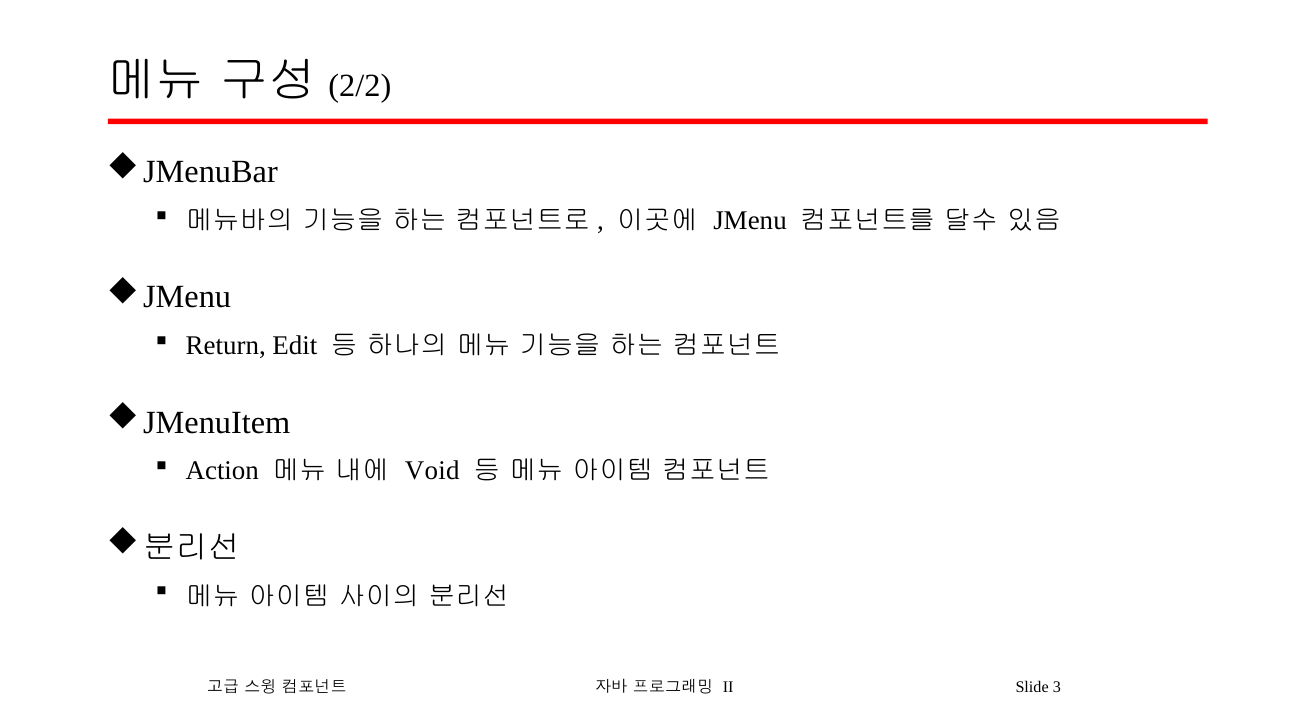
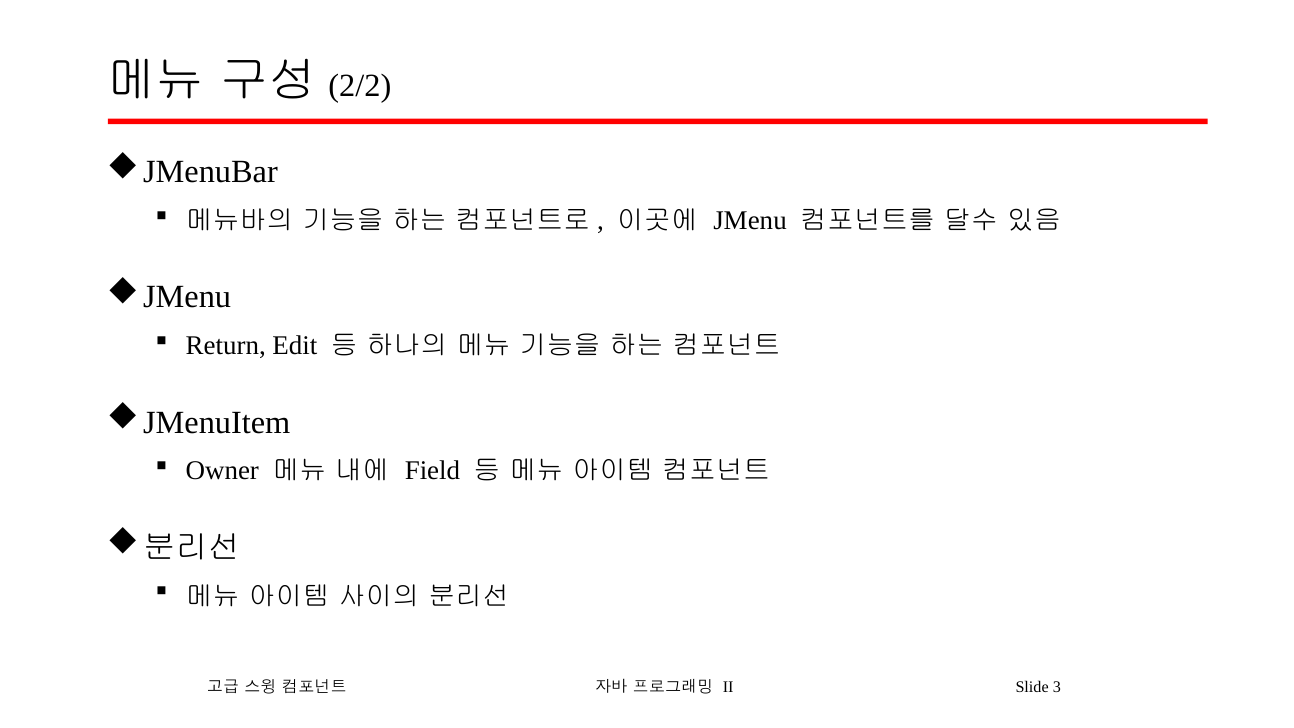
Action: Action -> Owner
Void: Void -> Field
